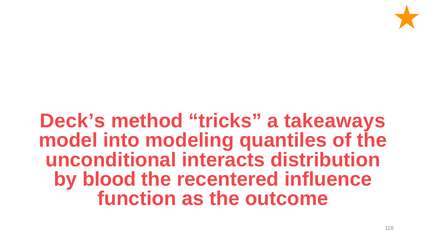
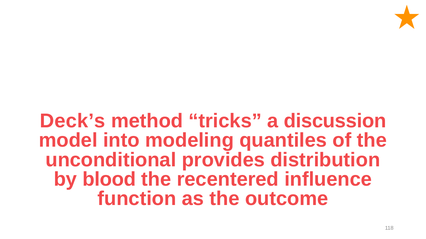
takeaways: takeaways -> discussion
interacts: interacts -> provides
